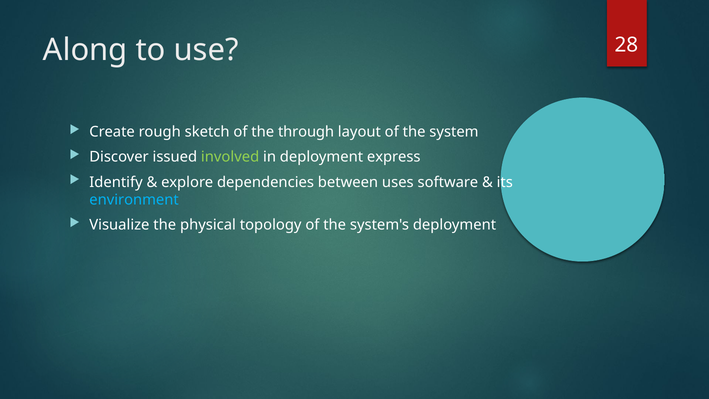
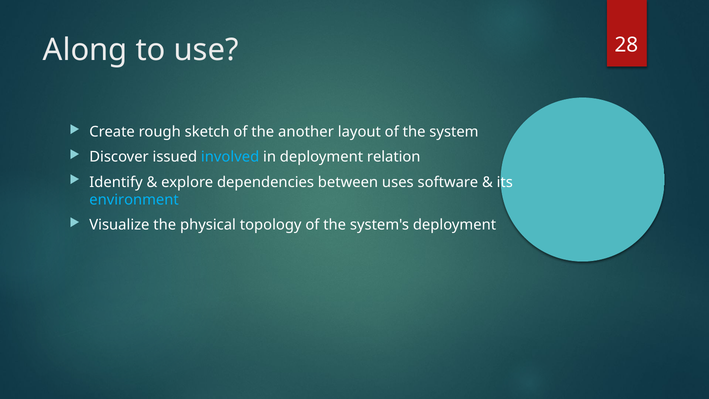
through: through -> another
involved colour: light green -> light blue
express: express -> relation
